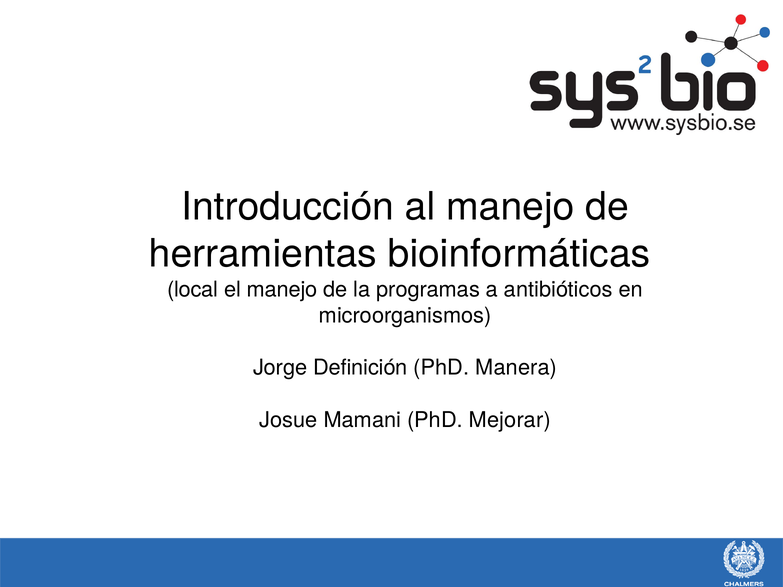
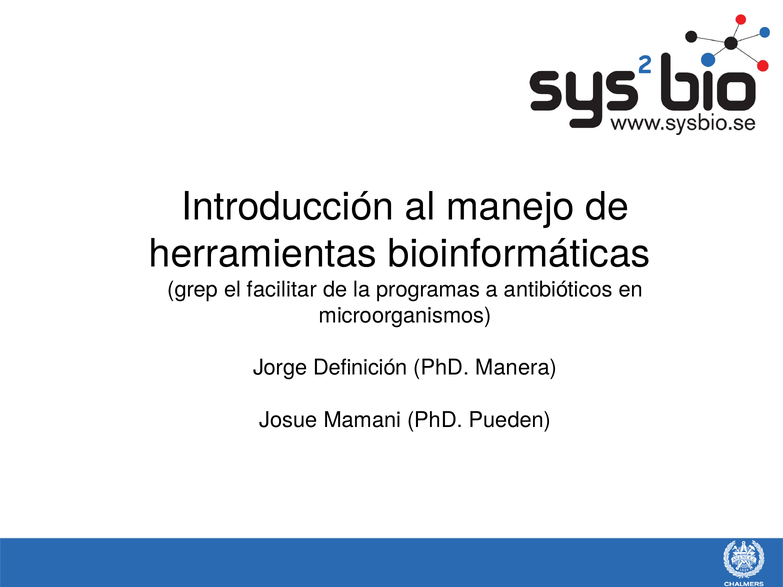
local: local -> grep
el manejo: manejo -> facilitar
Mejorar: Mejorar -> Pueden
